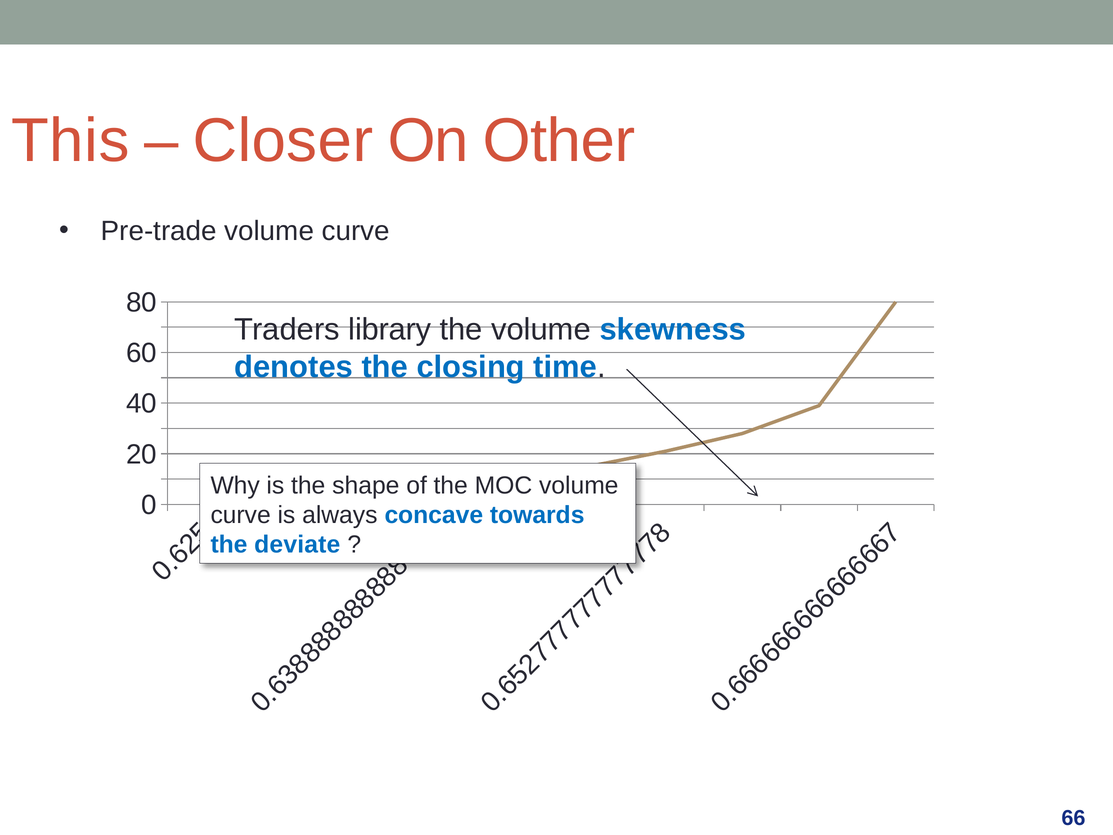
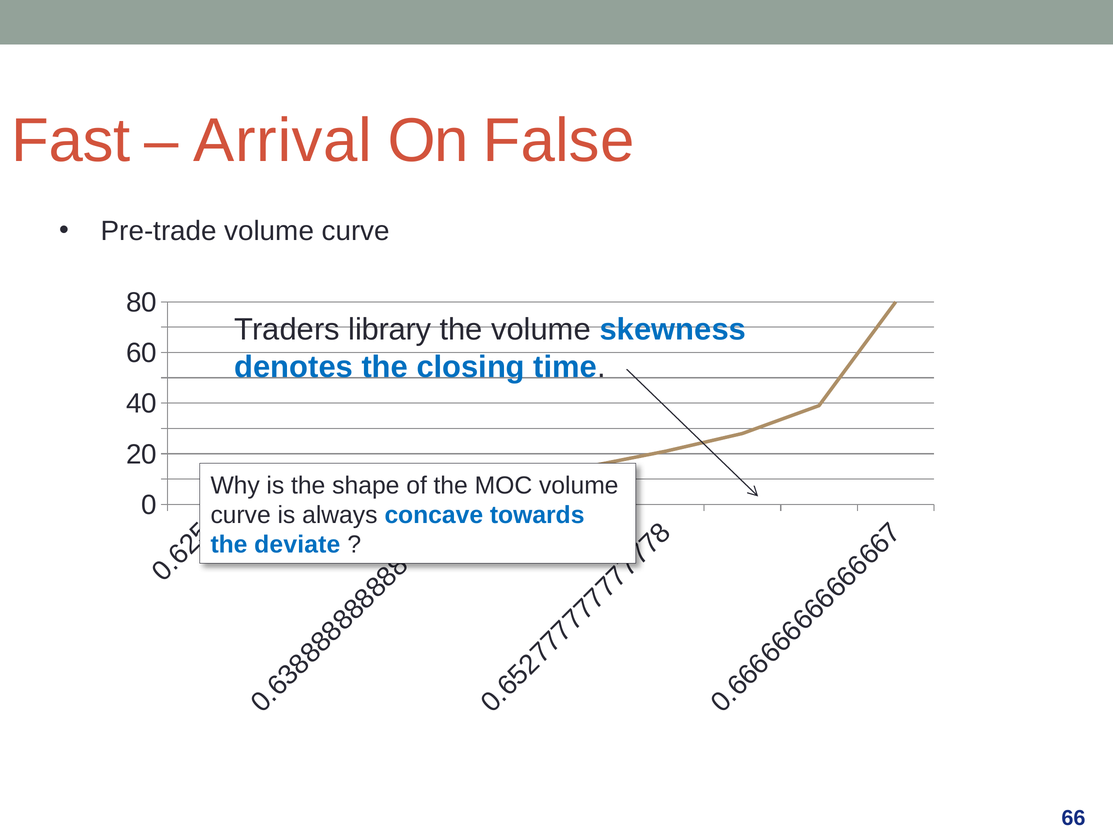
This: This -> Fast
Closer: Closer -> Arrival
Other: Other -> False
